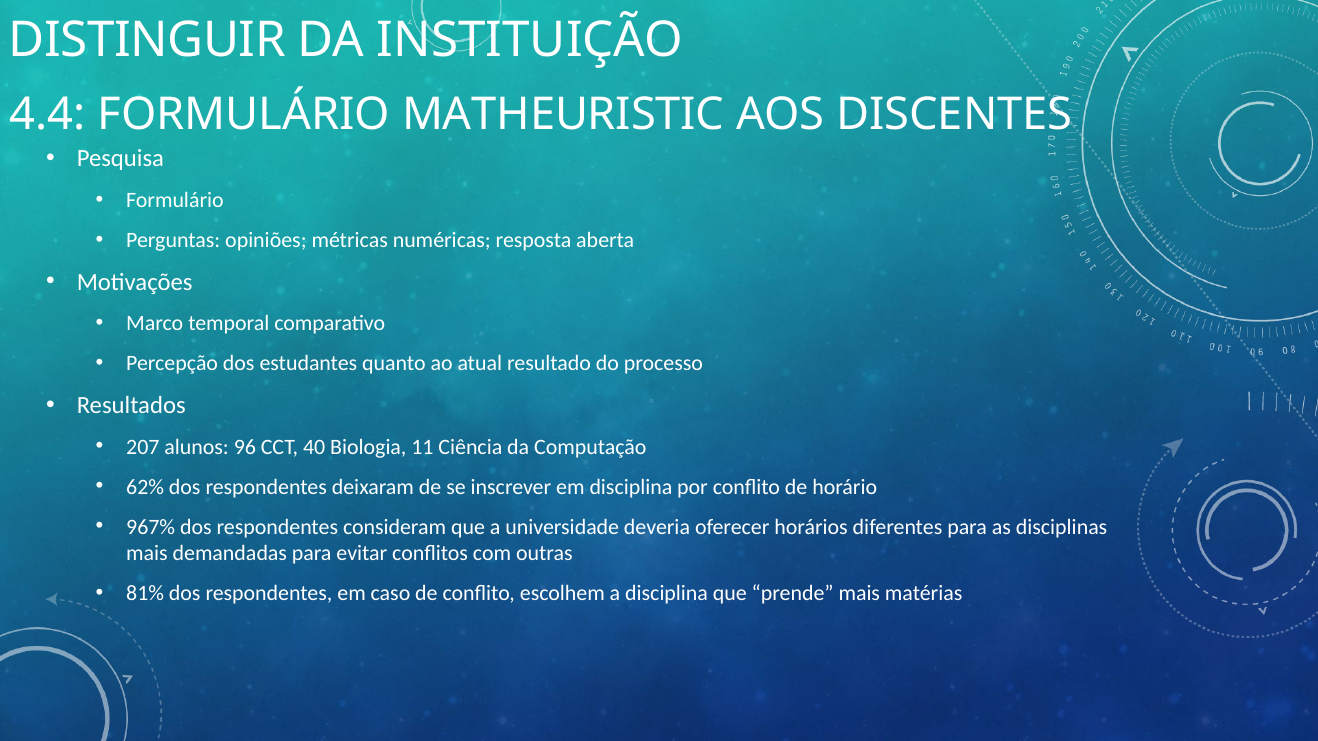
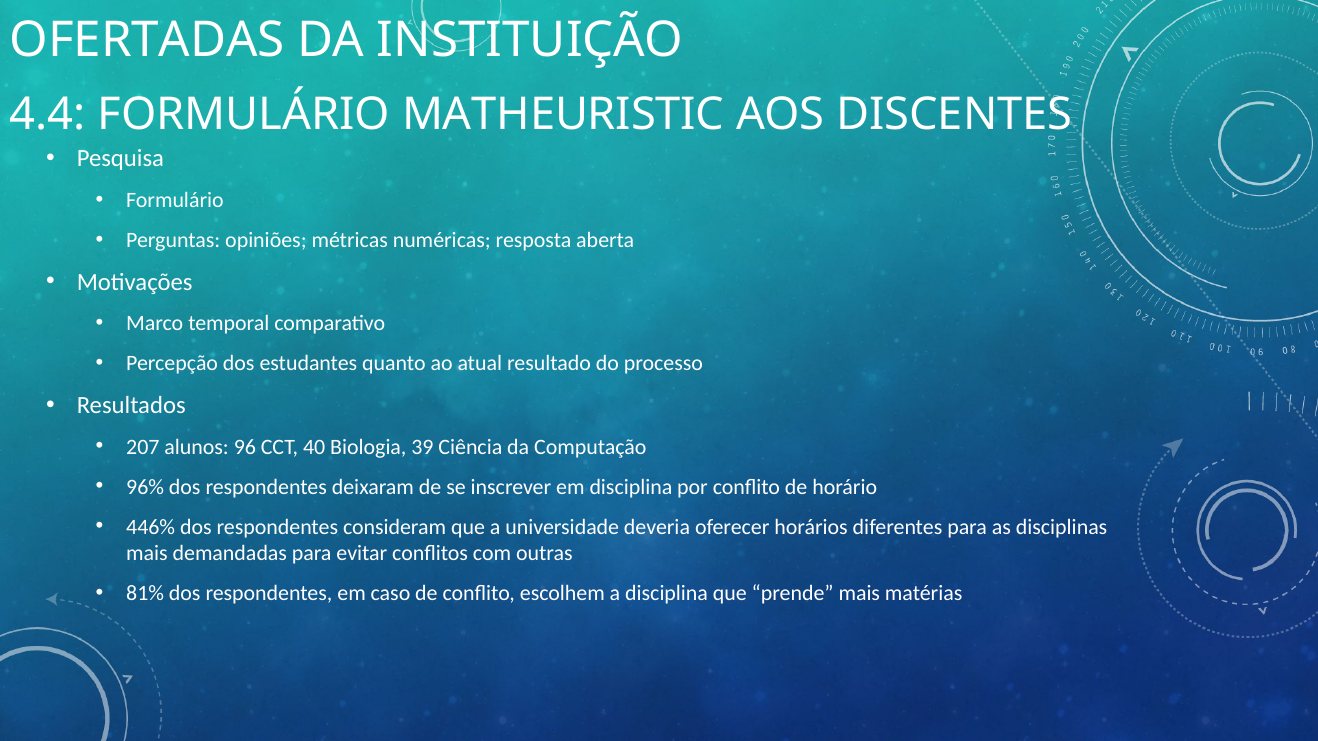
DISTINGUIR: DISTINGUIR -> OFERTADAS
11: 11 -> 39
62%: 62% -> 96%
967%: 967% -> 446%
